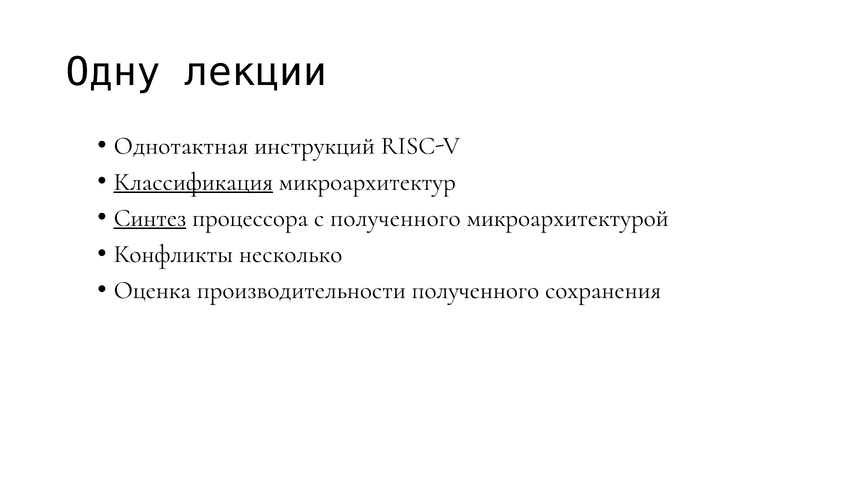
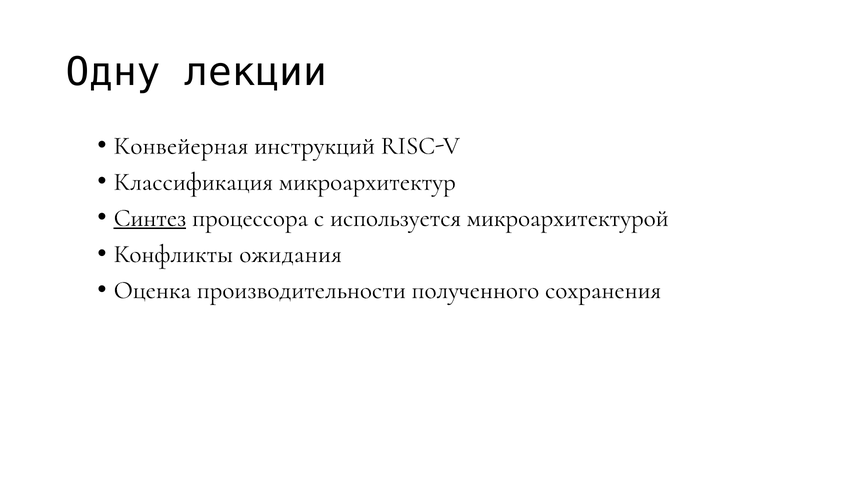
Однотактная: Однотактная -> Конвейерная
Классификация underline: present -> none
с полученного: полученного -> используется
несколько: несколько -> ожидания
